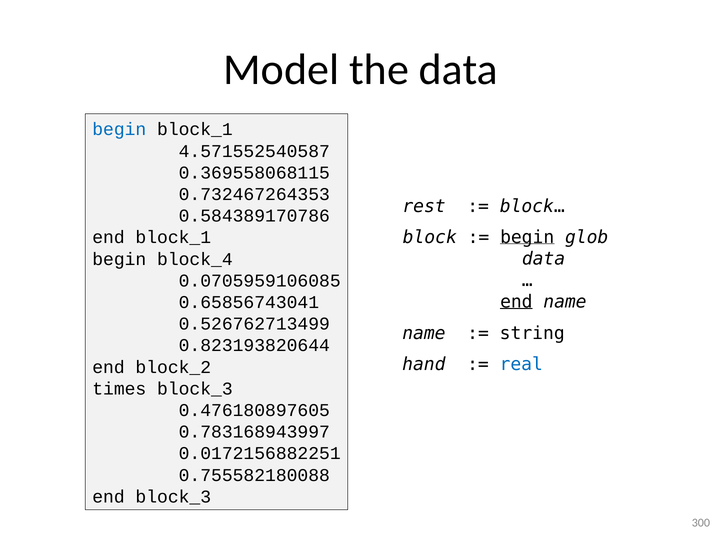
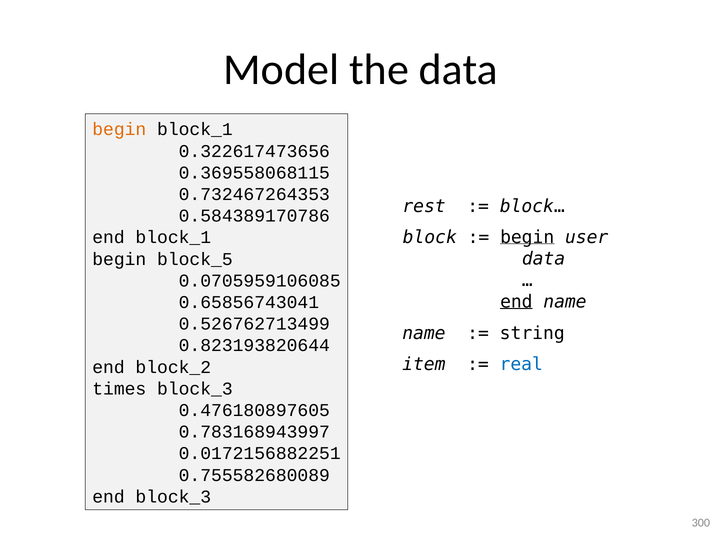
begin at (119, 130) colour: blue -> orange
4.571552540587: 4.571552540587 -> 0.322617473656
glob: glob -> user
block_4: block_4 -> block_5
hand: hand -> item
0.755582180088: 0.755582180088 -> 0.755582680089
